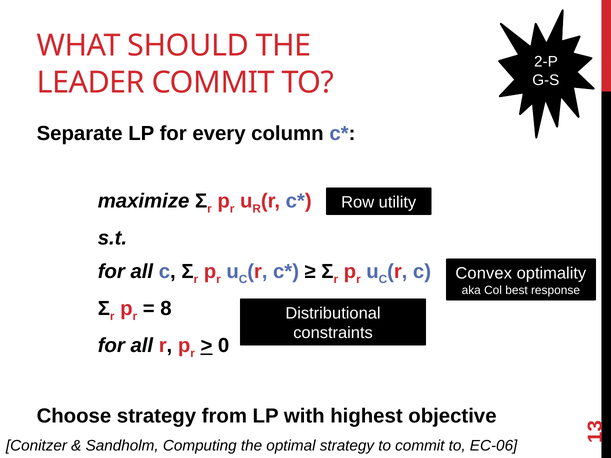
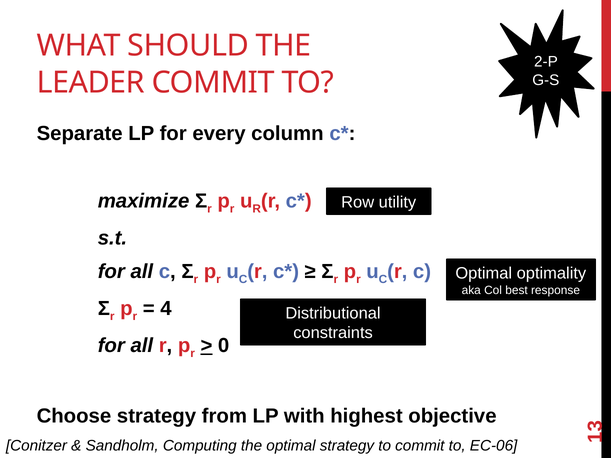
Convex at (484, 274): Convex -> Optimal
8: 8 -> 4
